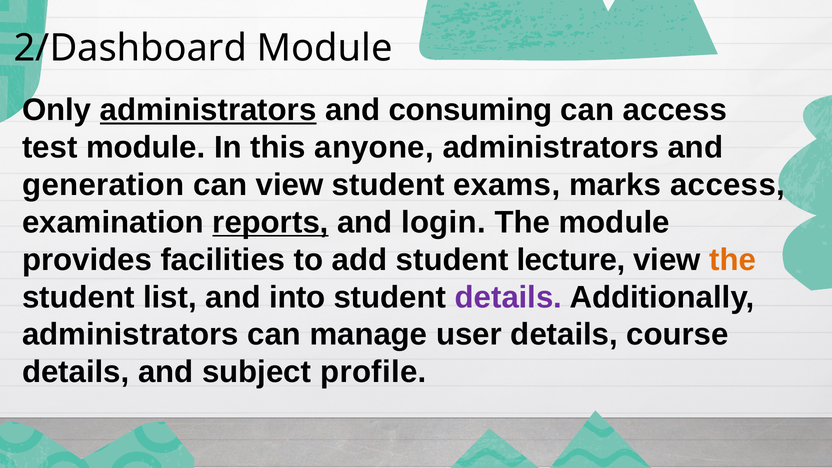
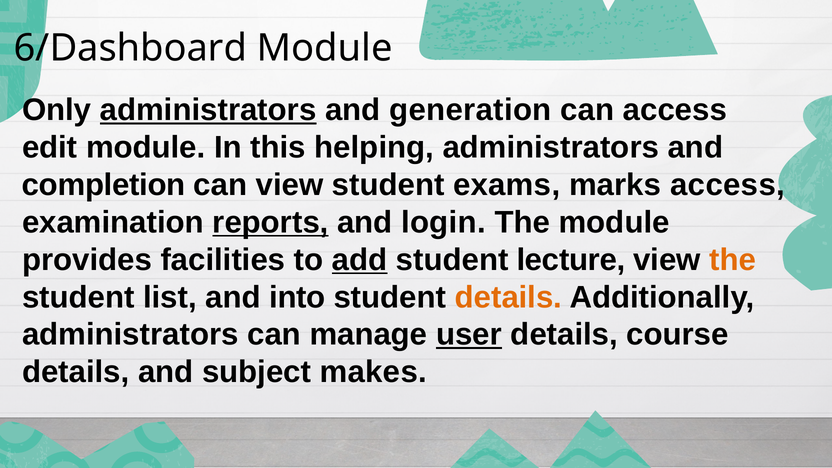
2/Dashboard: 2/Dashboard -> 6/Dashboard
consuming: consuming -> generation
test: test -> edit
anyone: anyone -> helping
generation: generation -> completion
add underline: none -> present
details at (508, 297) colour: purple -> orange
user underline: none -> present
profile: profile -> makes
